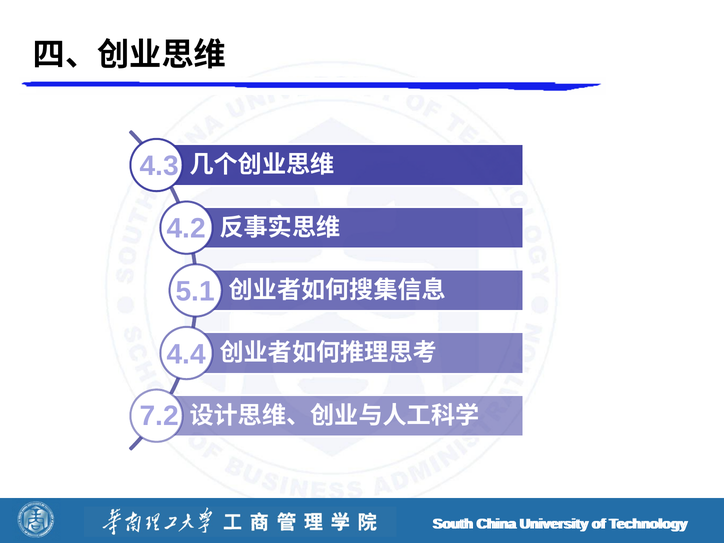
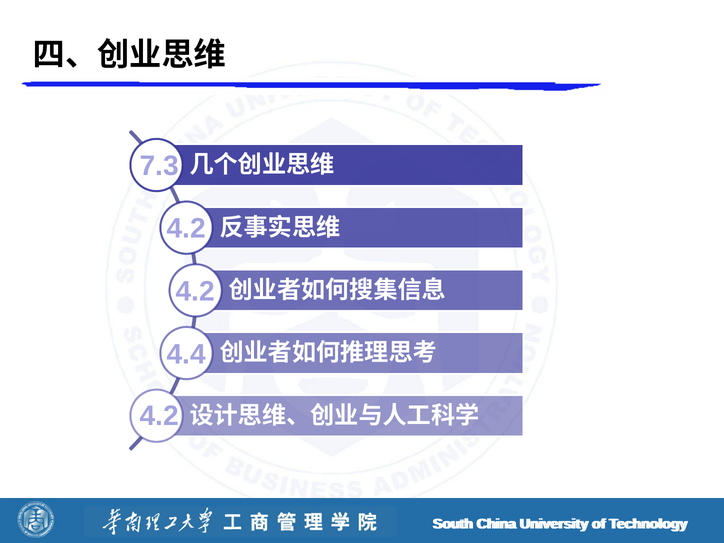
4.3: 4.3 -> 7.3
5.1 at (195, 292): 5.1 -> 4.2
7.2 at (159, 416): 7.2 -> 4.2
